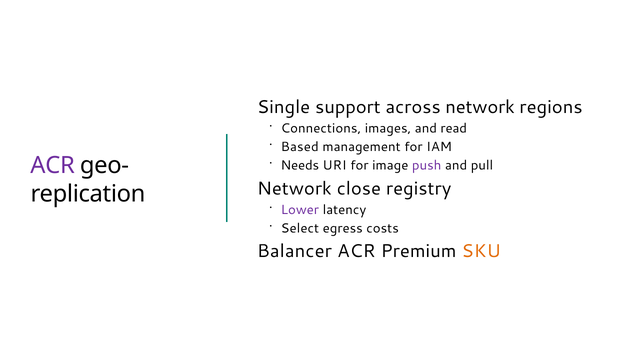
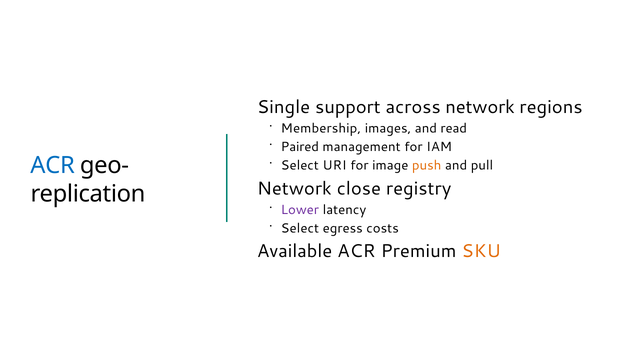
Connections: Connections -> Membership
Based: Based -> Paired
ACR at (53, 166) colour: purple -> blue
Needs at (300, 166): Needs -> Select
push colour: purple -> orange
Balancer: Balancer -> Available
